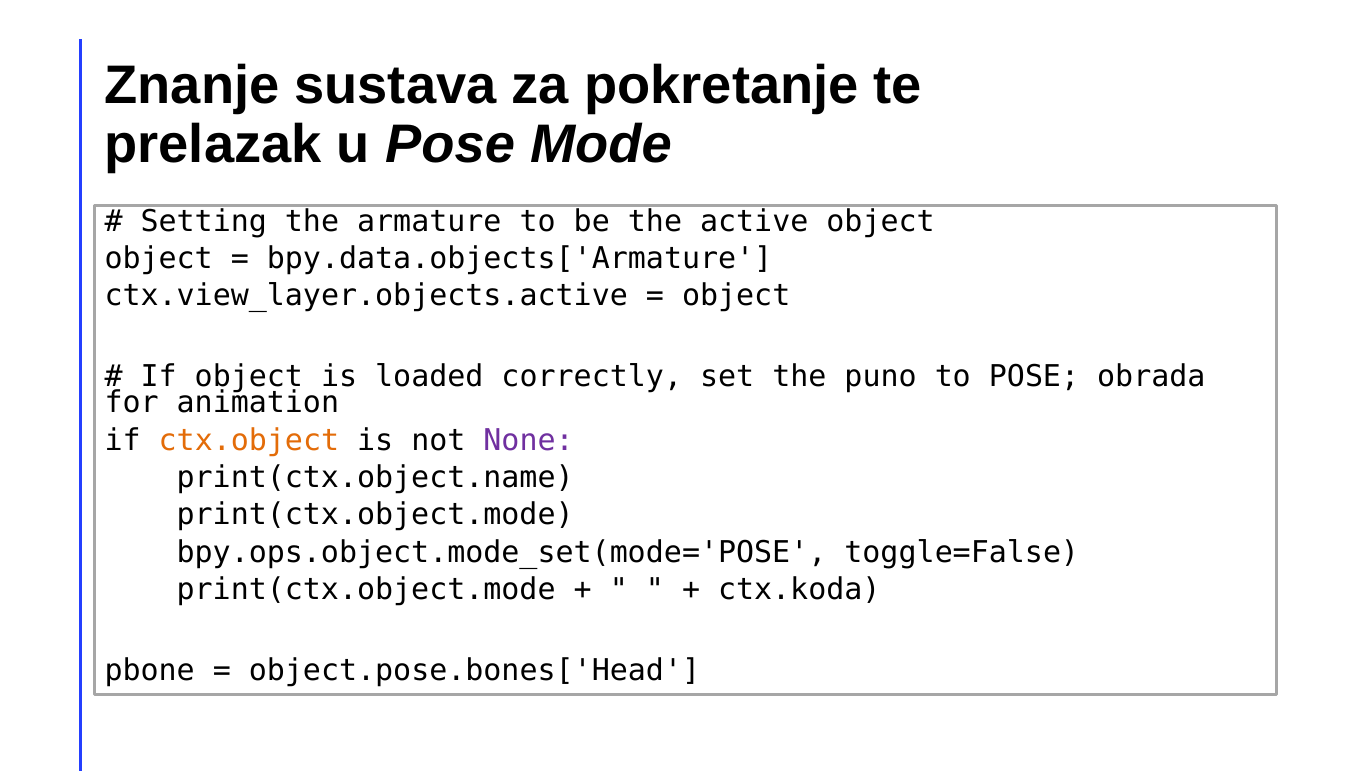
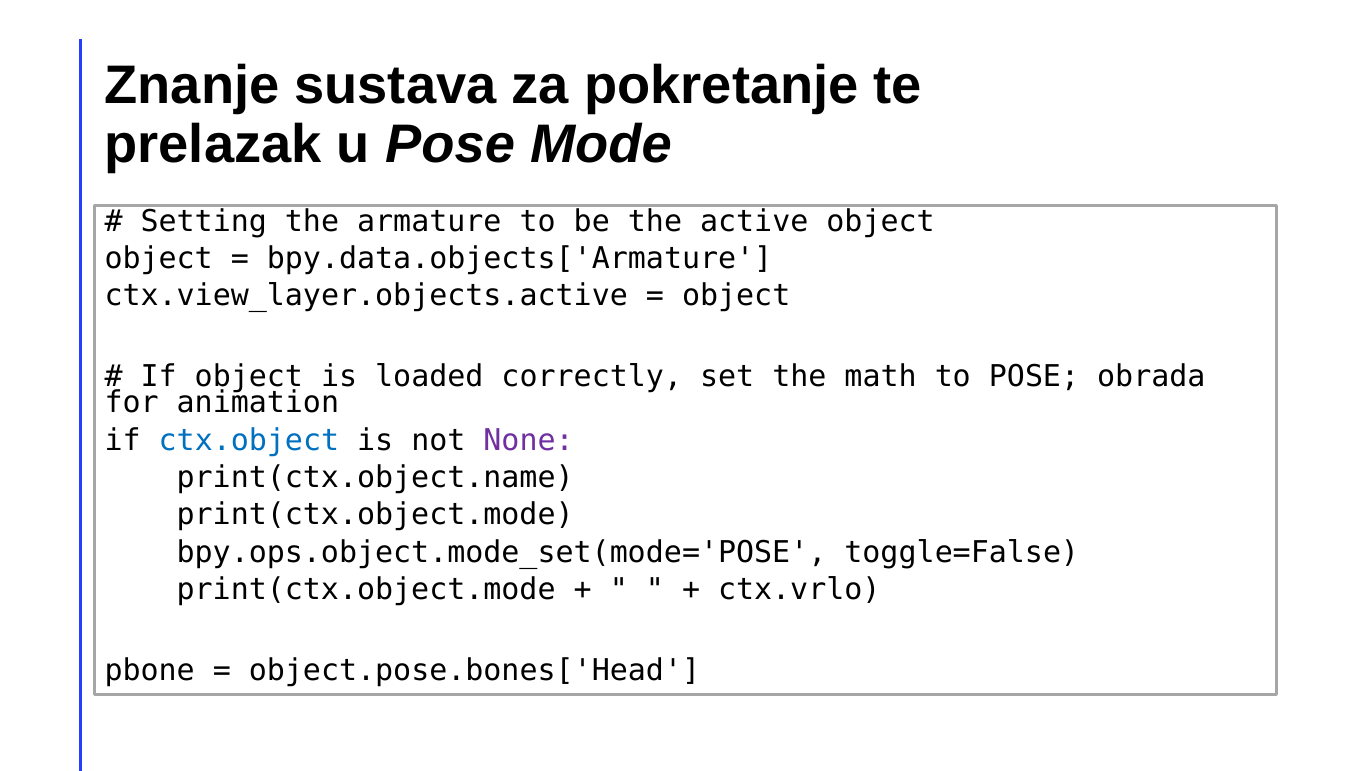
puno: puno -> math
ctx.object colour: orange -> blue
ctx.koda: ctx.koda -> ctx.vrlo
